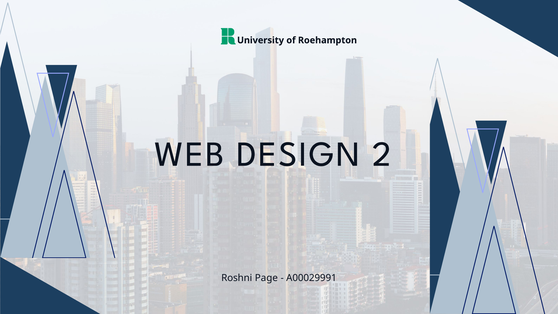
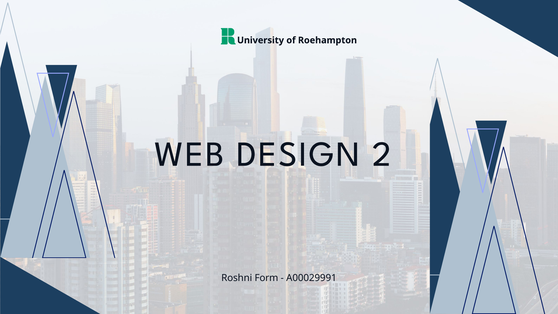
Page: Page -> Form
